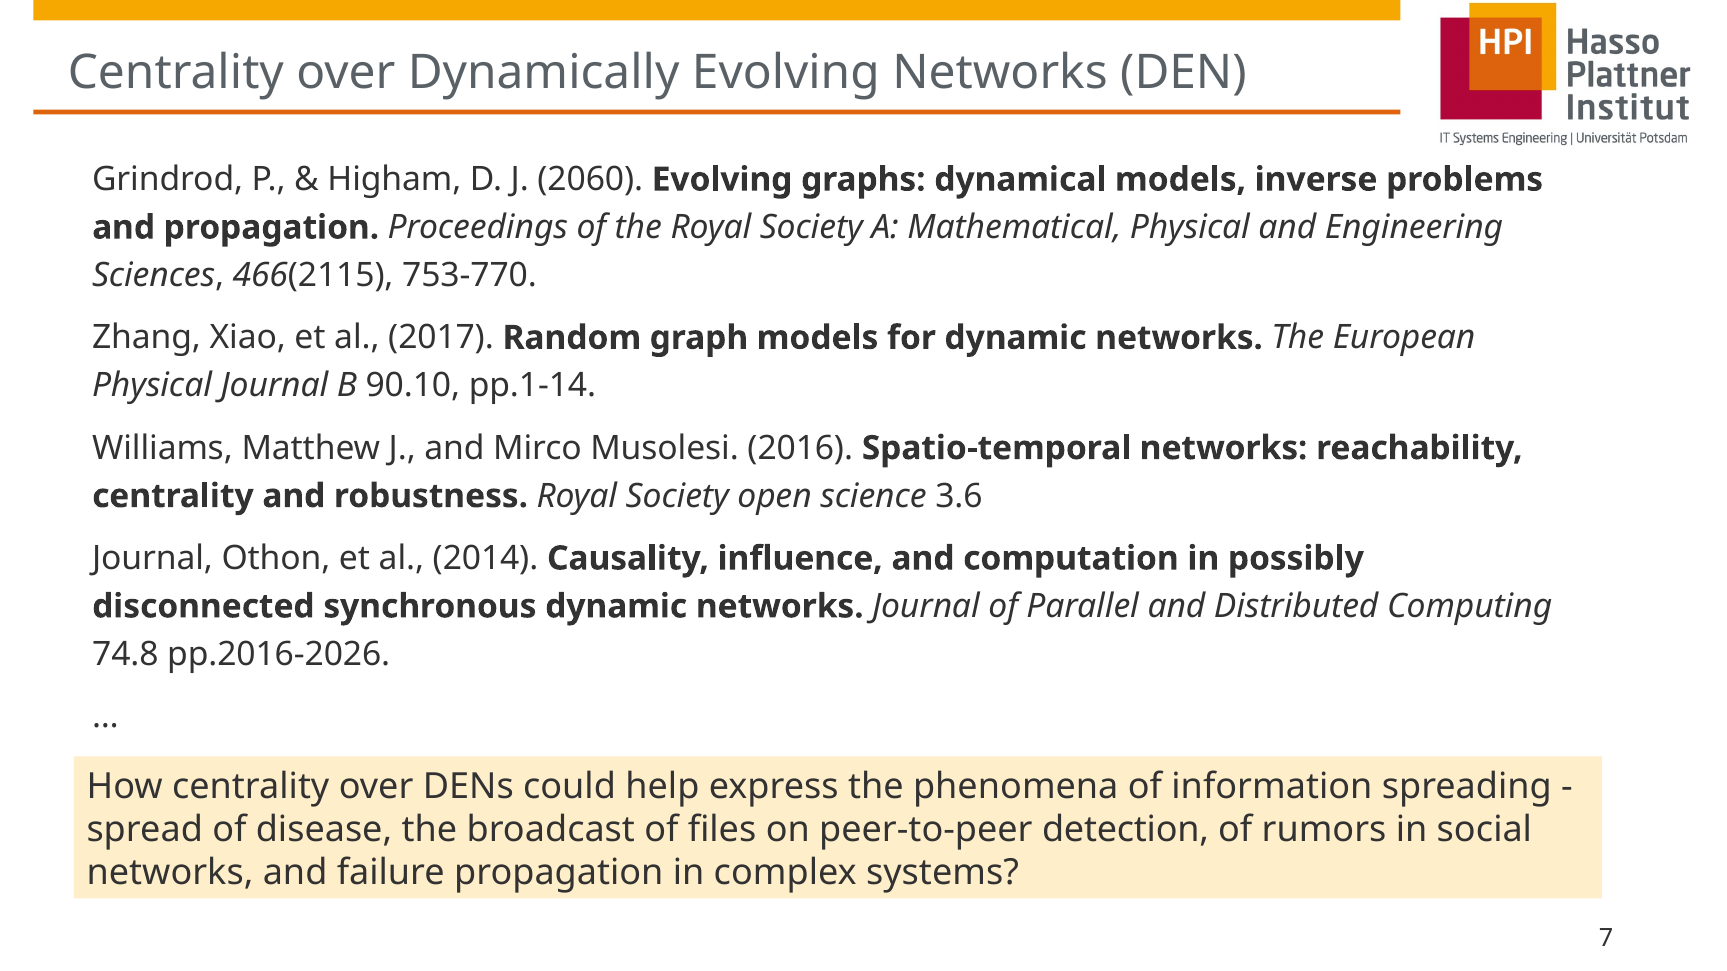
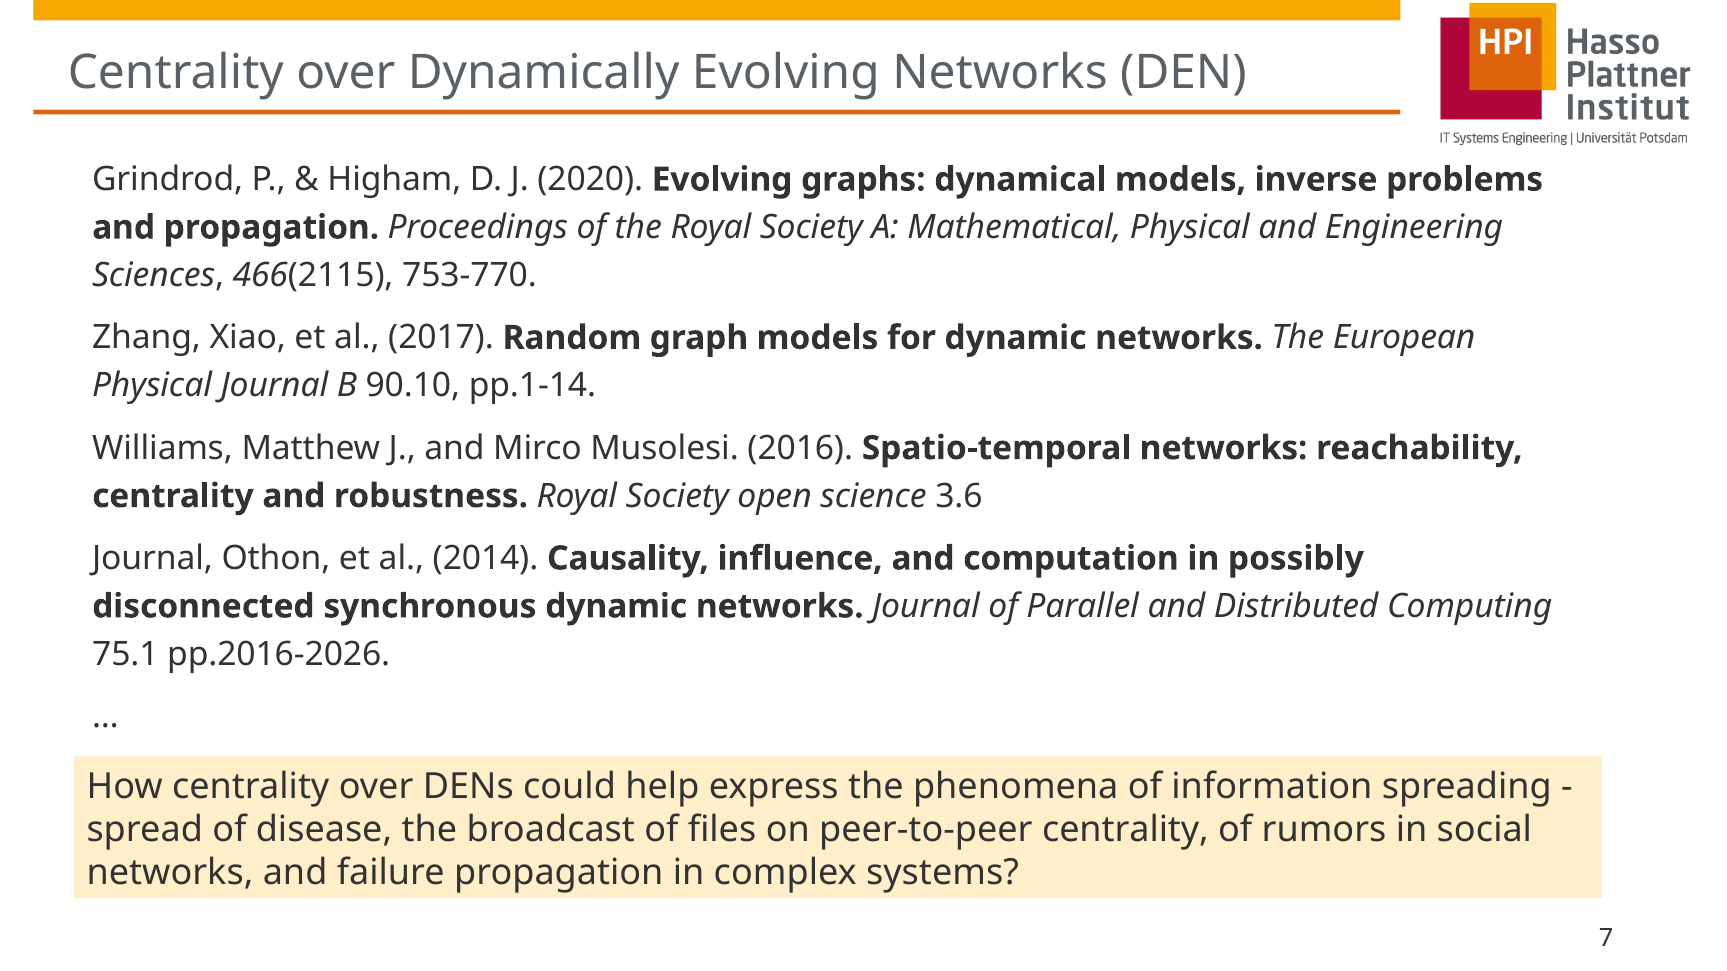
2060: 2060 -> 2020
74.8: 74.8 -> 75.1
peer-to-peer detection: detection -> centrality
